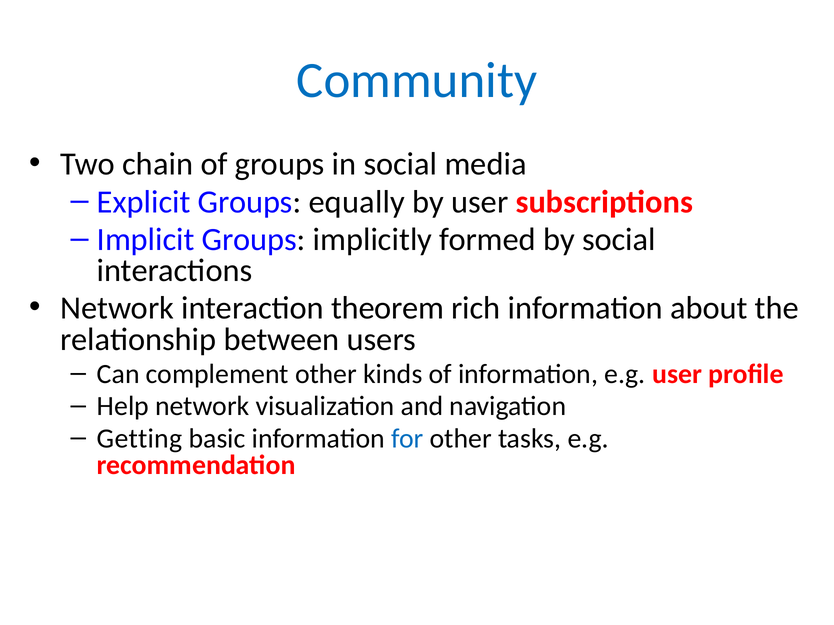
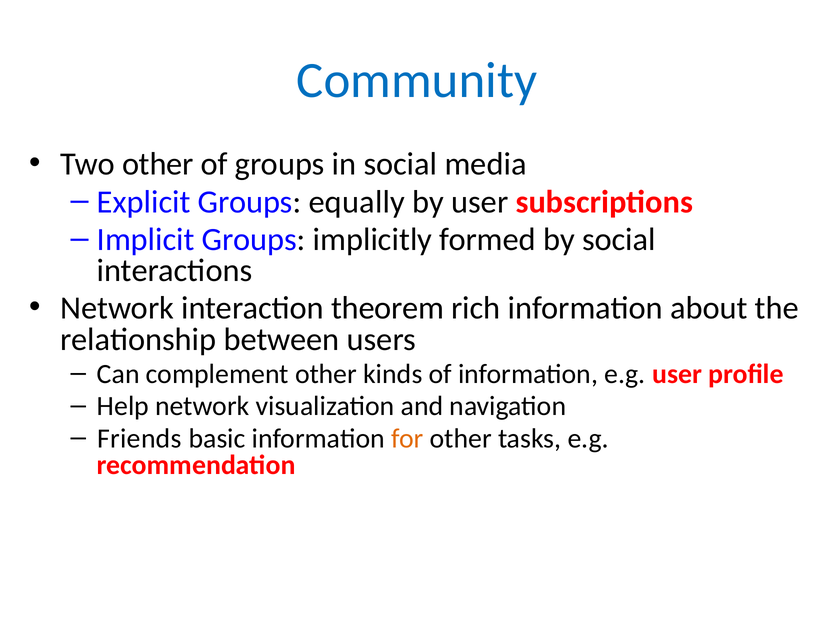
Two chain: chain -> other
Getting: Getting -> Friends
for colour: blue -> orange
